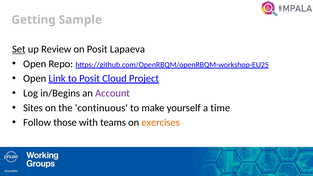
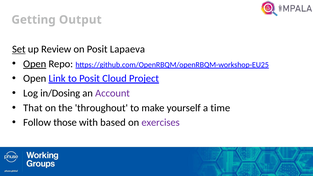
Sample: Sample -> Output
Open at (35, 64) underline: none -> present
in/Begins: in/Begins -> in/Dosing
Sites: Sites -> That
continuous: continuous -> throughout
teams: teams -> based
exercises colour: orange -> purple
